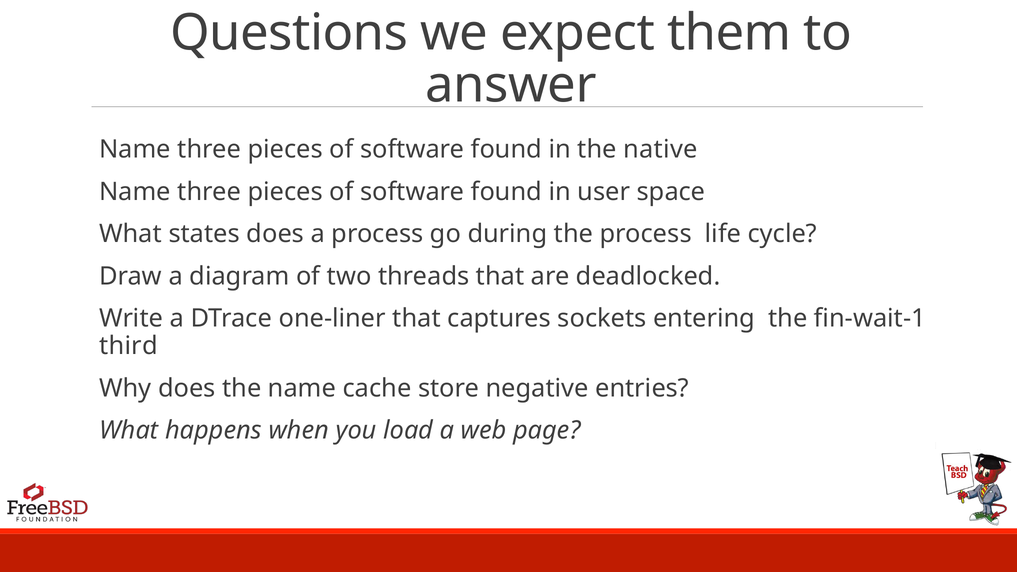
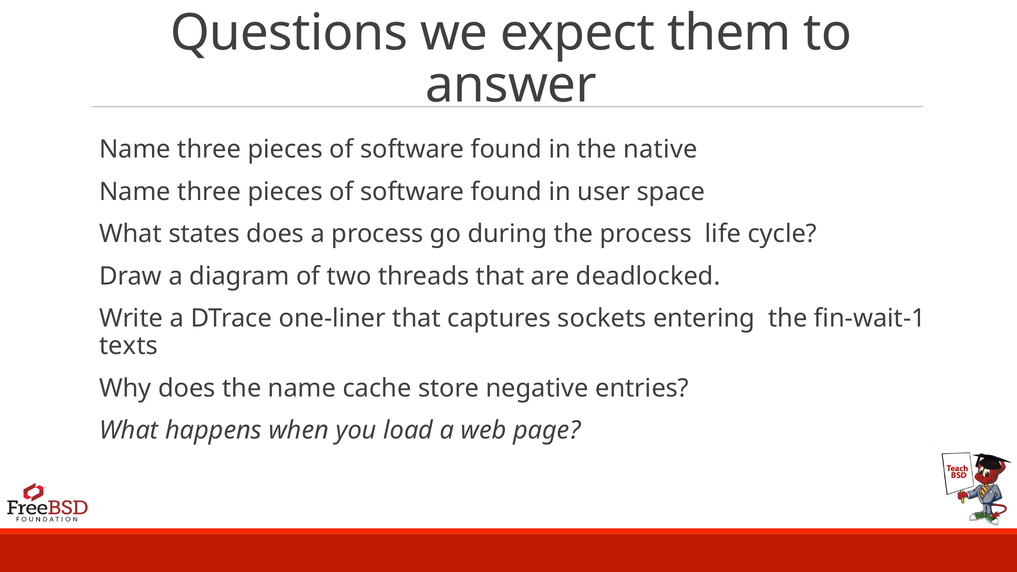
third: third -> texts
